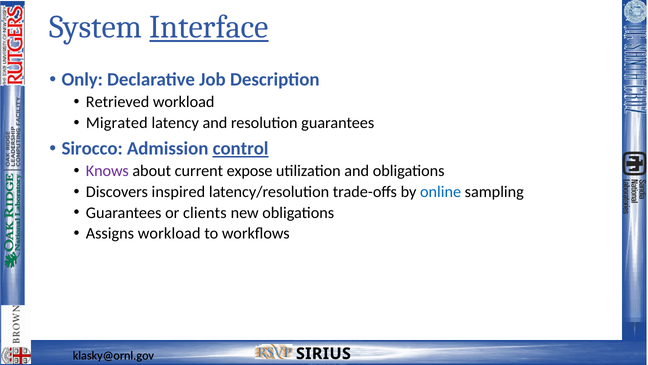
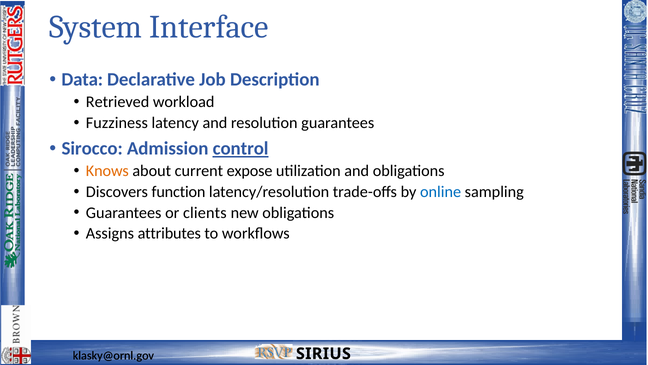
Interface underline: present -> none
Only: Only -> Data
Migrated: Migrated -> Fuzziness
Knows colour: purple -> orange
inspired: inspired -> function
Assigns workload: workload -> attributes
